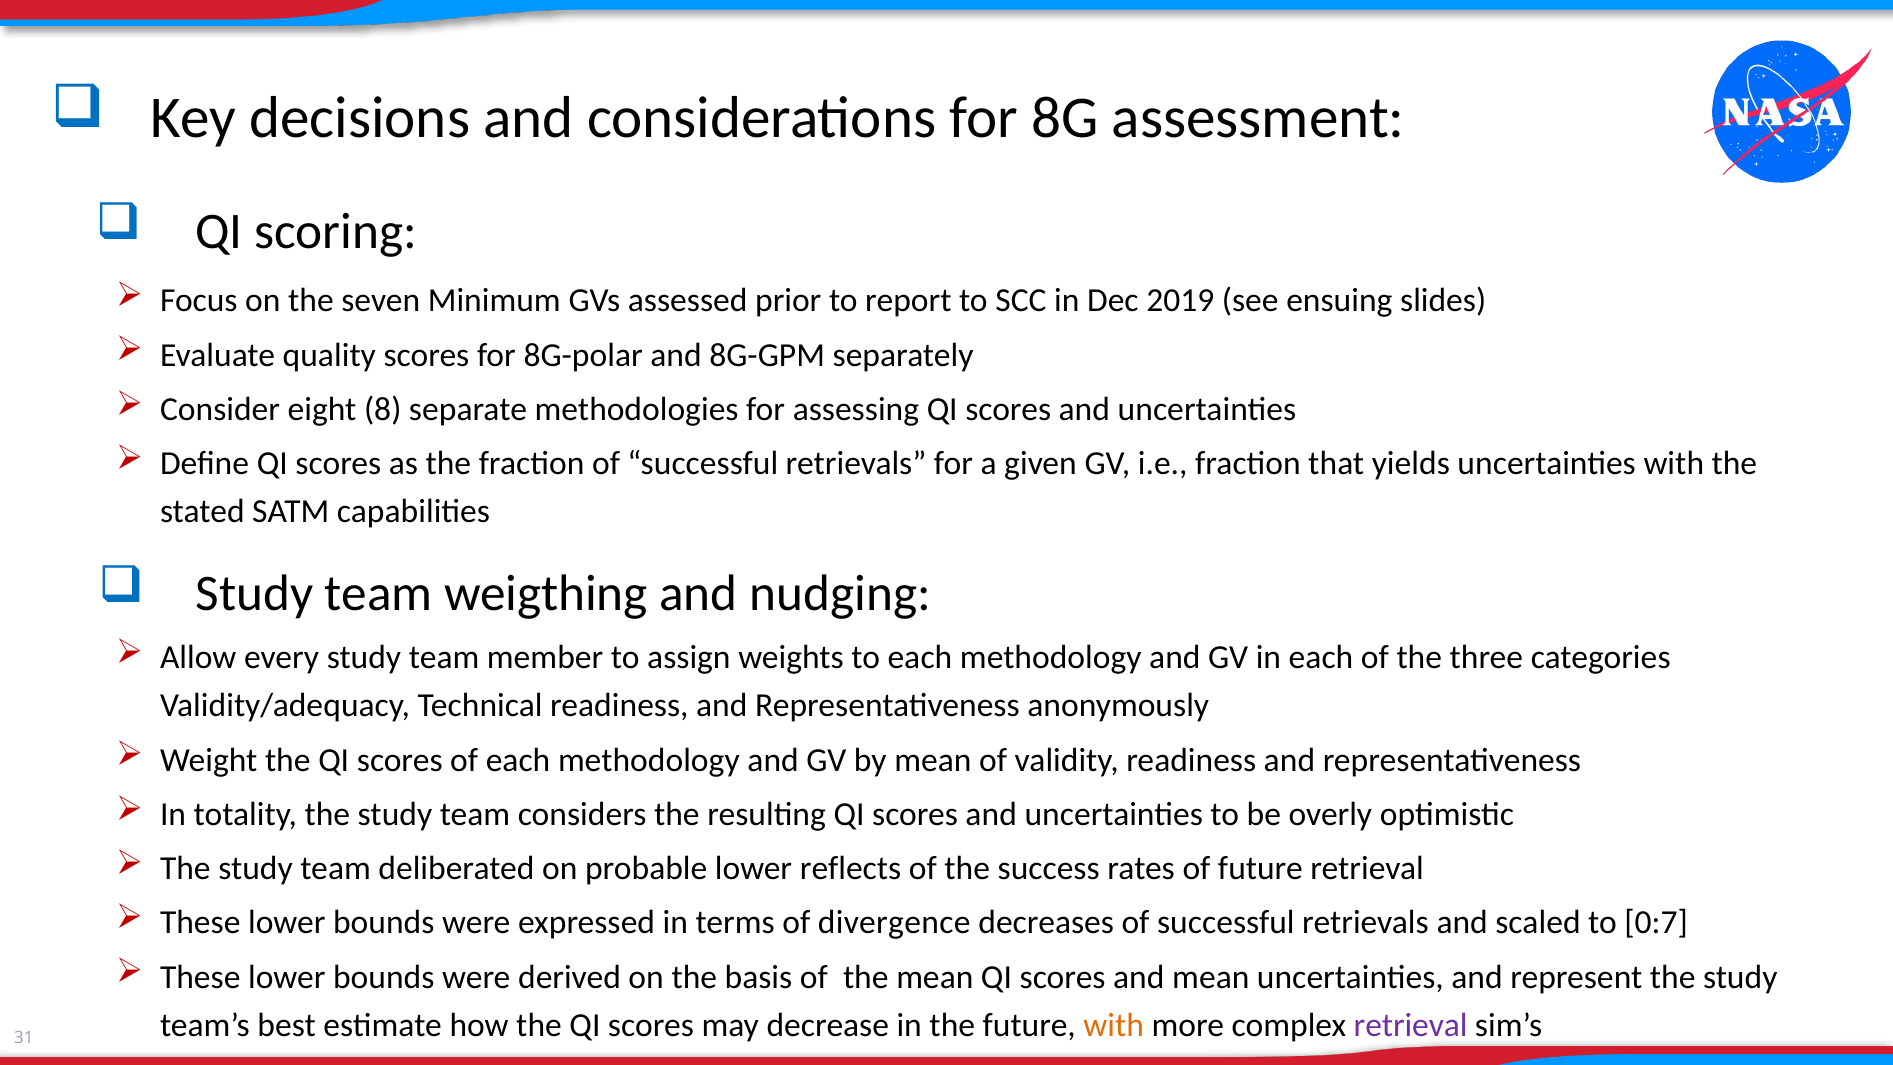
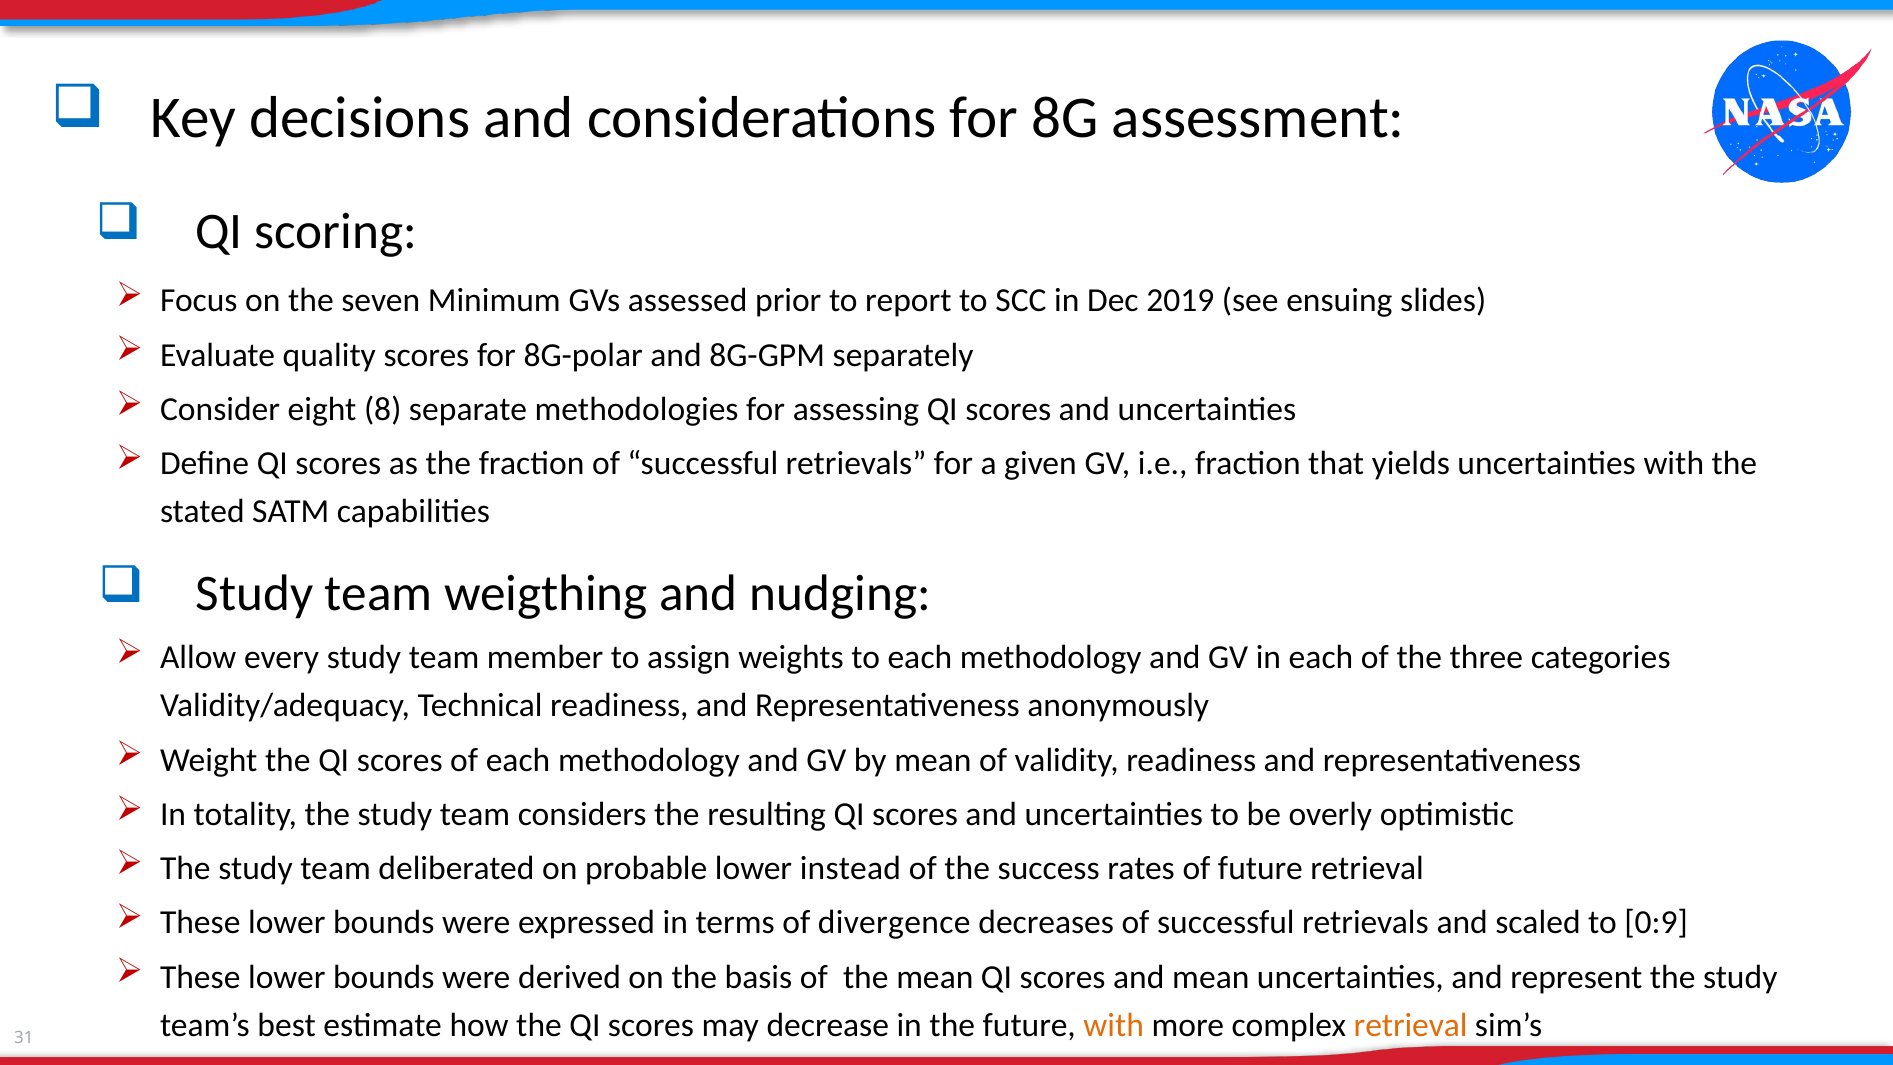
reflects: reflects -> instead
0:7: 0:7 -> 0:9
retrieval at (1411, 1025) colour: purple -> orange
